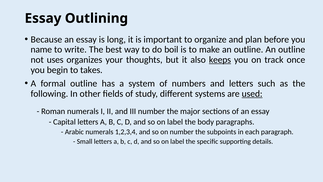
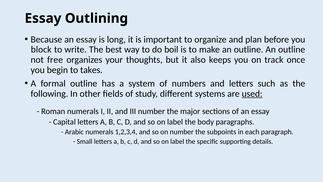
name: name -> block
uses: uses -> free
keeps underline: present -> none
